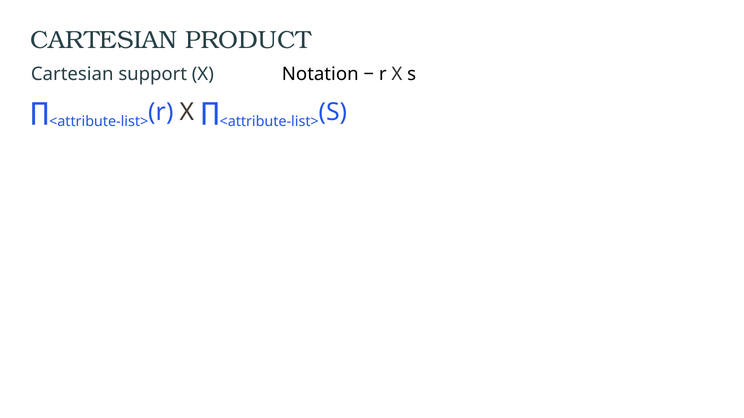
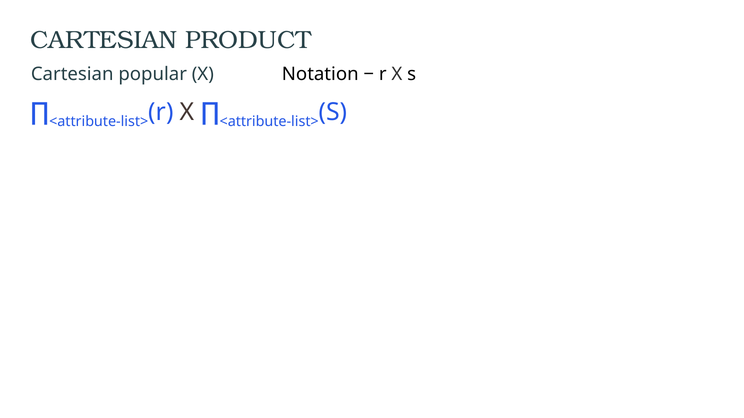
support: support -> popular
